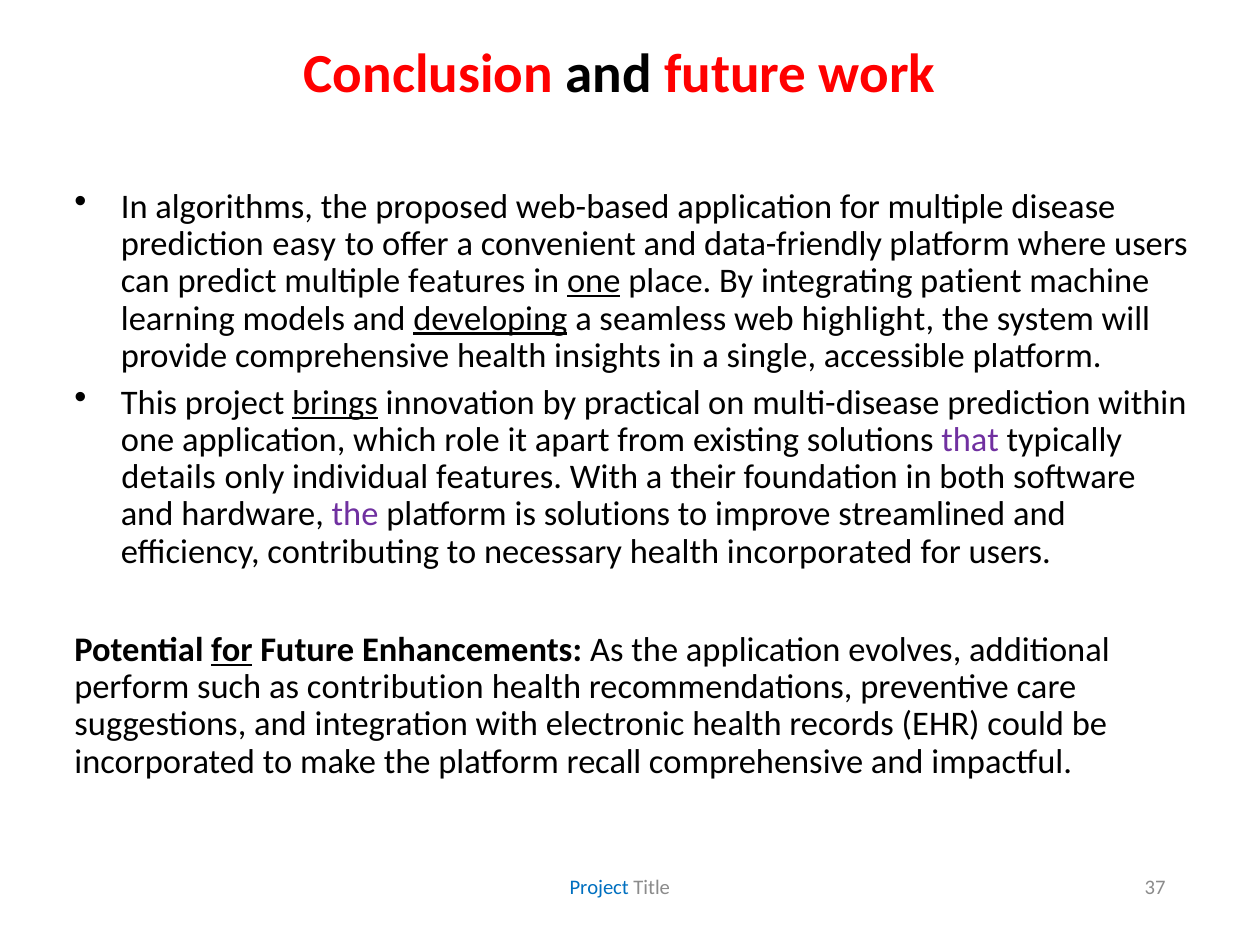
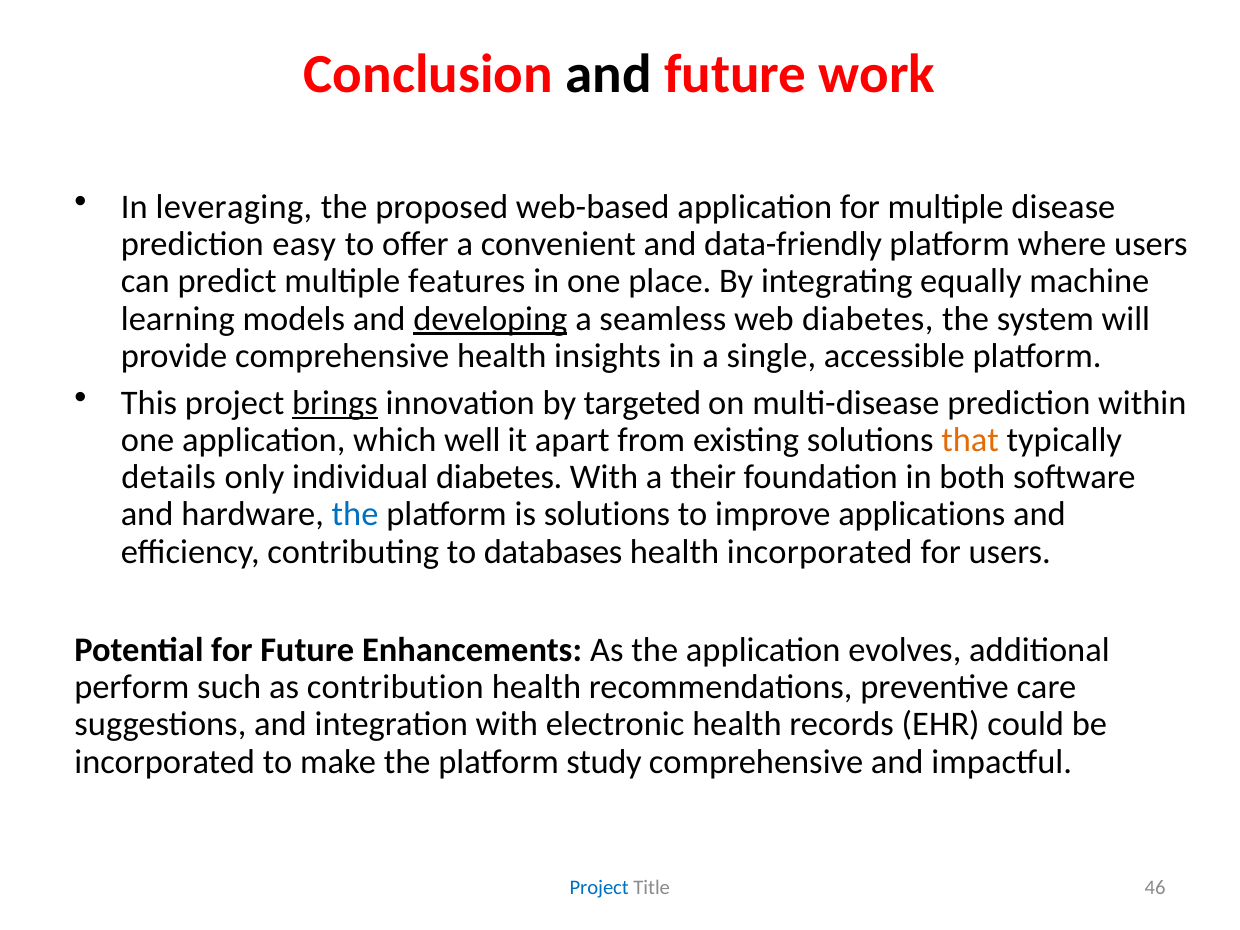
algorithms: algorithms -> leveraging
one at (594, 281) underline: present -> none
patient: patient -> equally
web highlight: highlight -> diabetes
practical: practical -> targeted
role: role -> well
that colour: purple -> orange
individual features: features -> diabetes
the at (355, 515) colour: purple -> blue
streamlined: streamlined -> applications
necessary: necessary -> databases
for at (232, 650) underline: present -> none
recall: recall -> study
37: 37 -> 46
